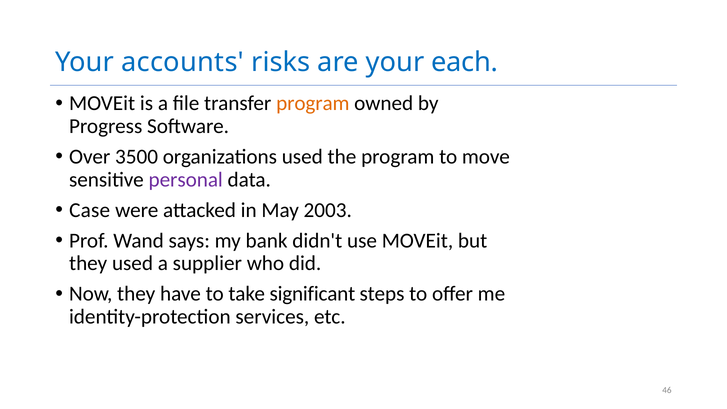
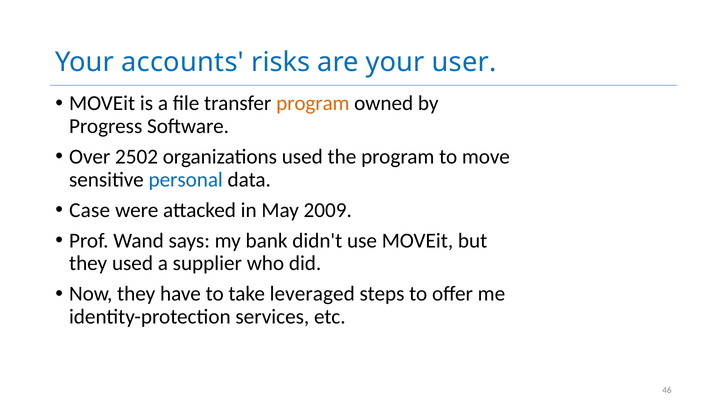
each: each -> user
3500: 3500 -> 2502
personal colour: purple -> blue
2003: 2003 -> 2009
significant: significant -> leveraged
